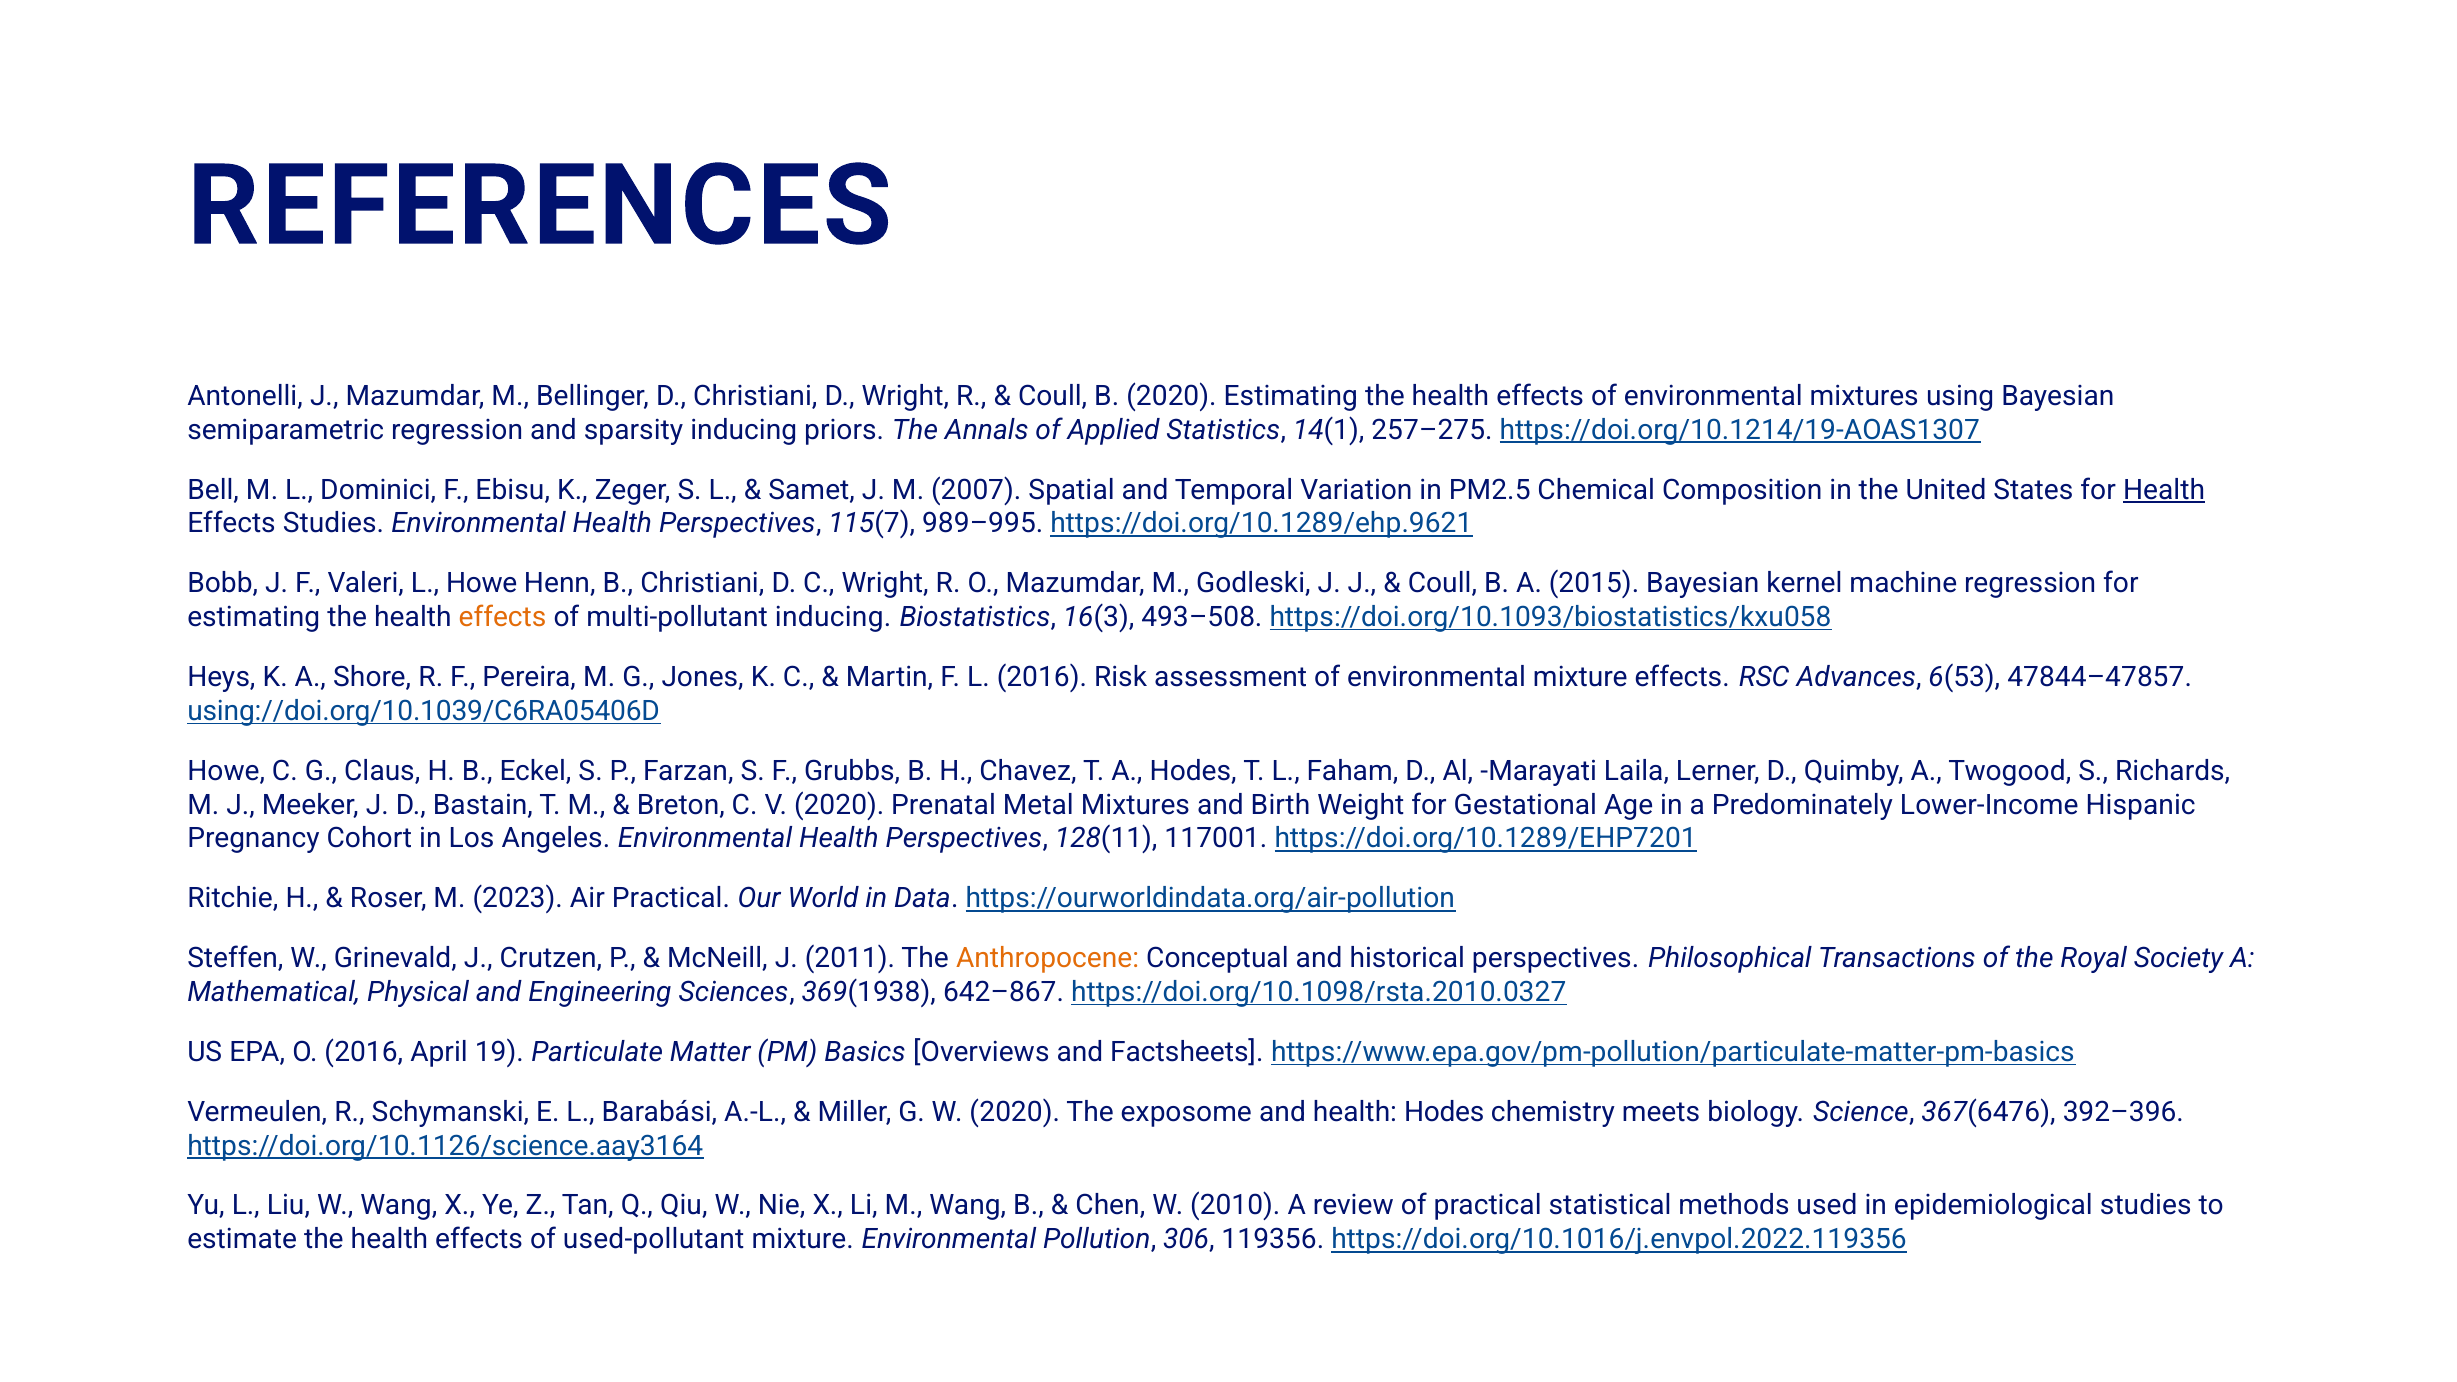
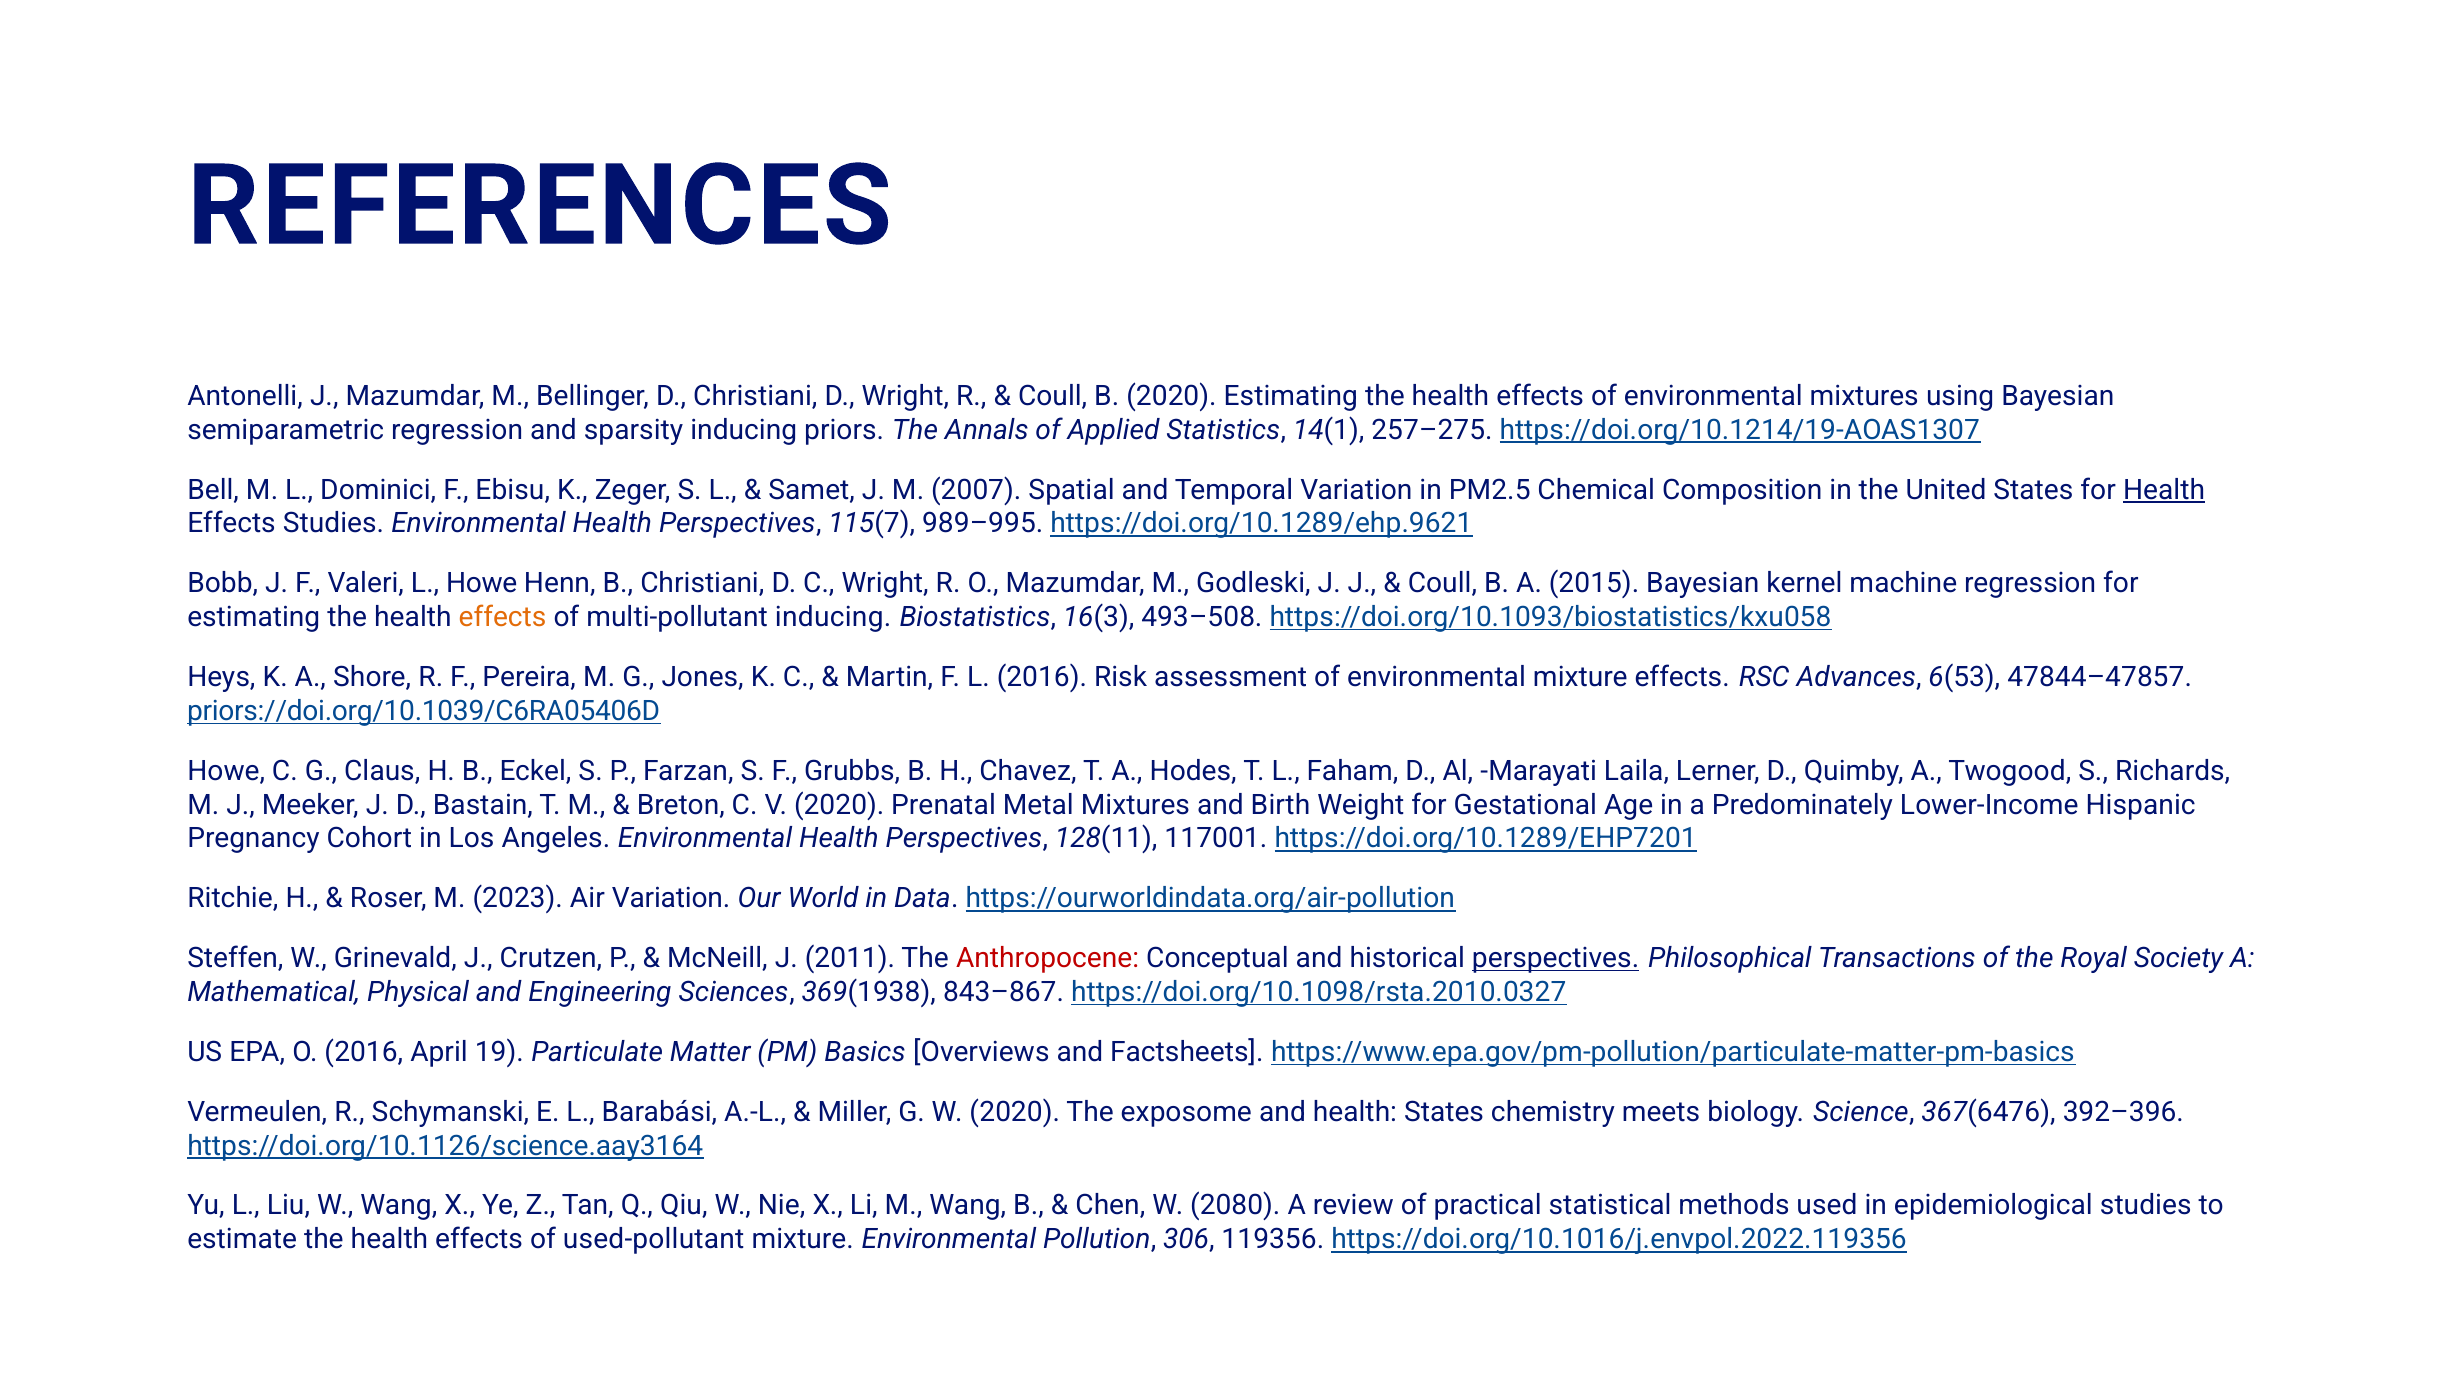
using://doi.org/10.1039/C6RA05406D: using://doi.org/10.1039/C6RA05406D -> priors://doi.org/10.1039/C6RA05406D
Air Practical: Practical -> Variation
Anthropocene colour: orange -> red
perspectives at (1556, 958) underline: none -> present
642–867: 642–867 -> 843–867
health Hodes: Hodes -> States
2010: 2010 -> 2080
